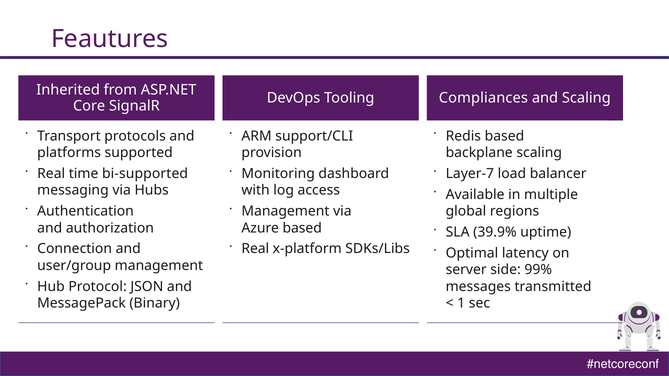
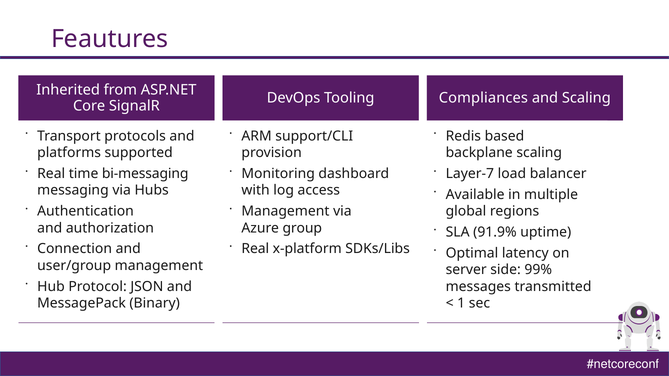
bi-supported: bi-supported -> bi-messaging
Azure based: based -> group
39.9%: 39.9% -> 91.9%
